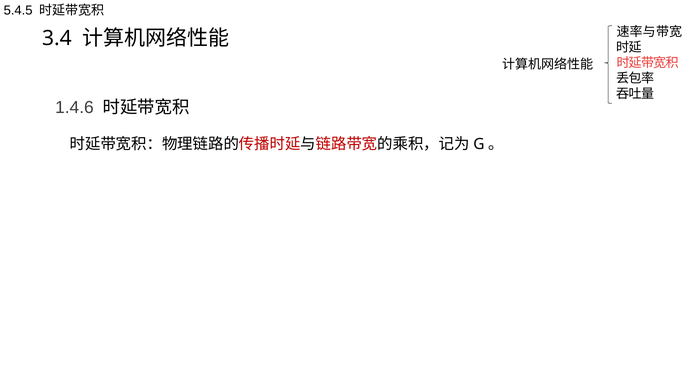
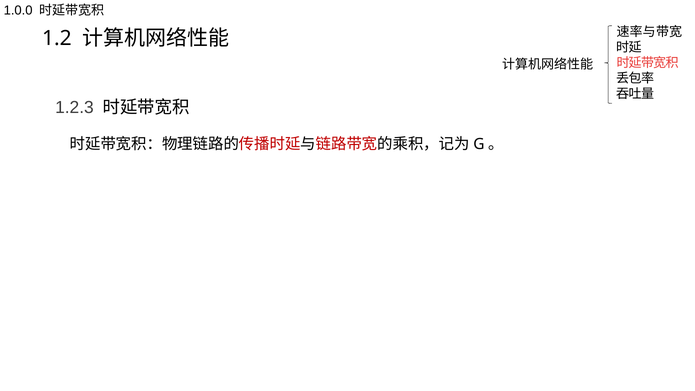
5.4.5: 5.4.5 -> 1.0.0
3.4: 3.4 -> 1.2
1.4.6: 1.4.6 -> 1.2.3
